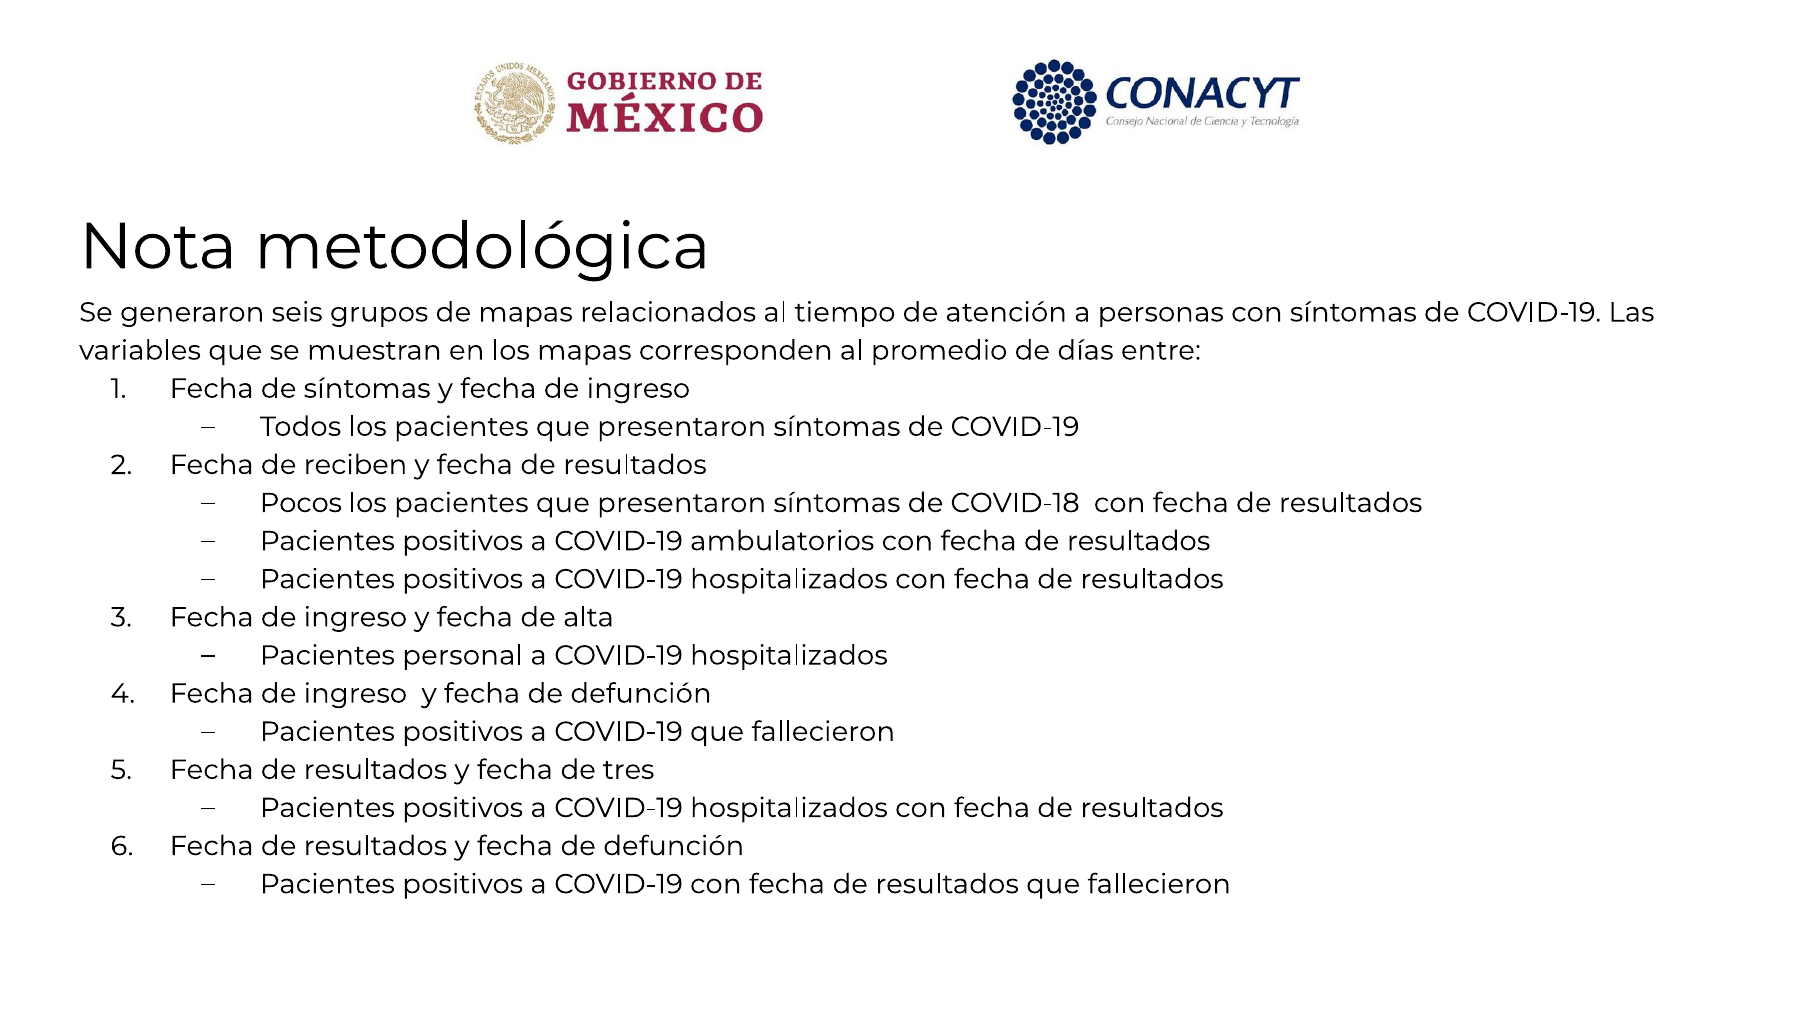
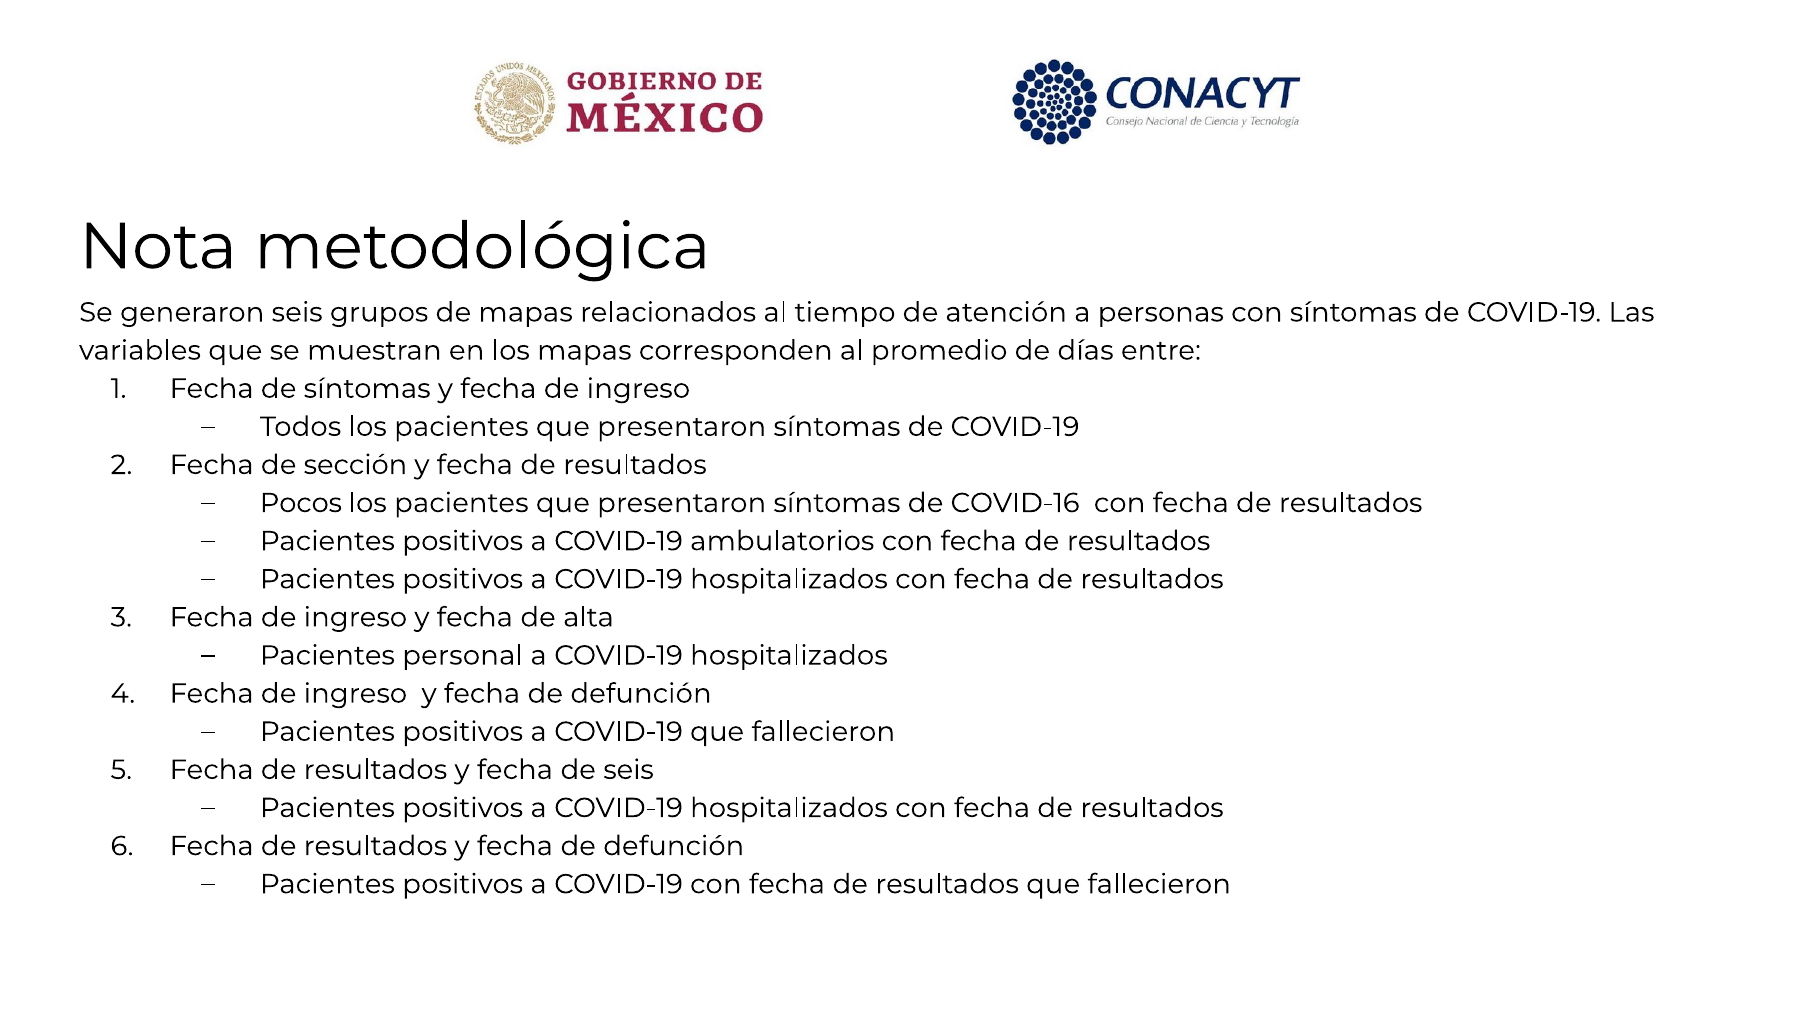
reciben: reciben -> sección
COVID-18: COVID-18 -> COVID-16
de tres: tres -> seis
